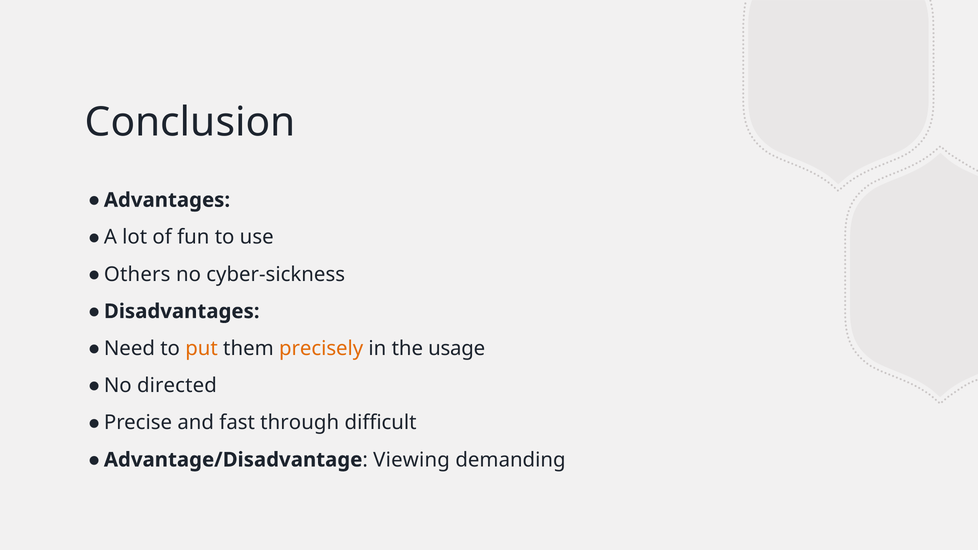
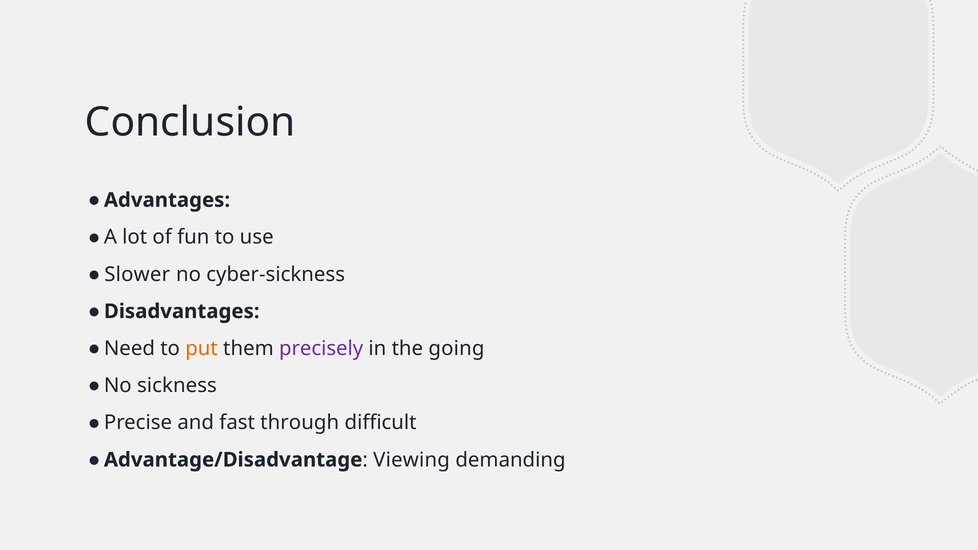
Others: Others -> Slower
precisely colour: orange -> purple
usage: usage -> going
directed: directed -> sickness
